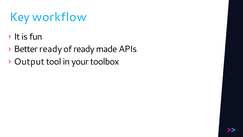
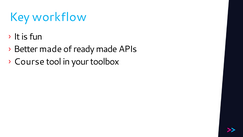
Better ready: ready -> made
Output: Output -> Course
